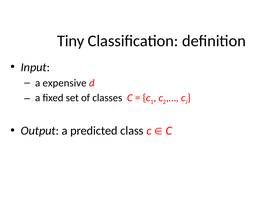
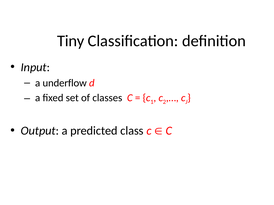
expensive: expensive -> underflow
